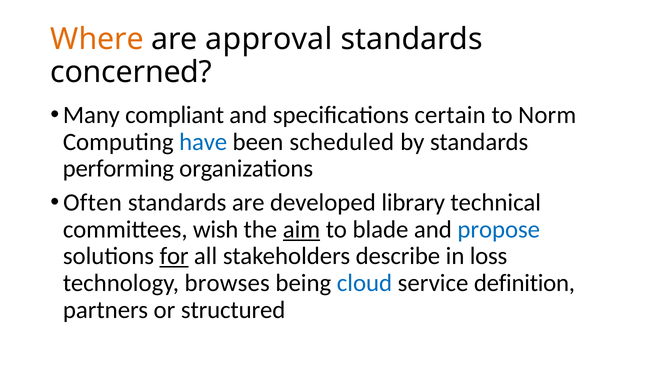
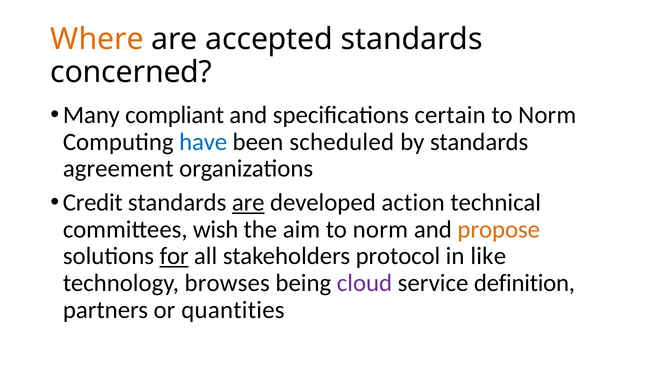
approval: approval -> accepted
performing: performing -> agreement
Often: Often -> Credit
are at (248, 202) underline: none -> present
library: library -> action
aim underline: present -> none
blade at (380, 229): blade -> norm
propose colour: blue -> orange
describe: describe -> protocol
loss: loss -> like
cloud colour: blue -> purple
structured: structured -> quantities
